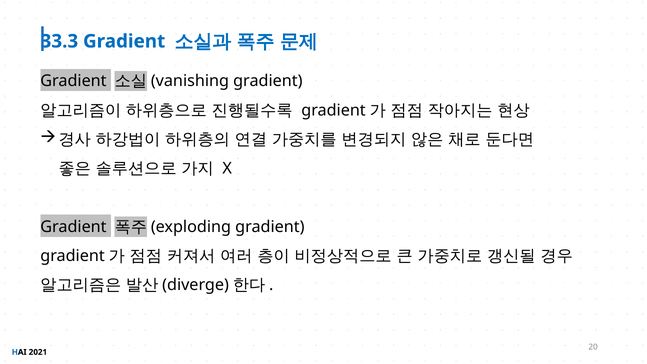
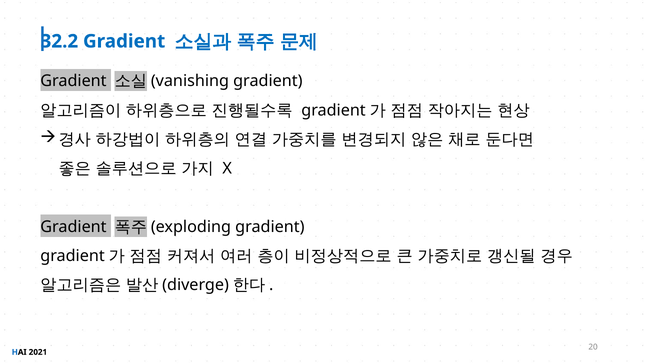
33.3: 33.3 -> 32.2
